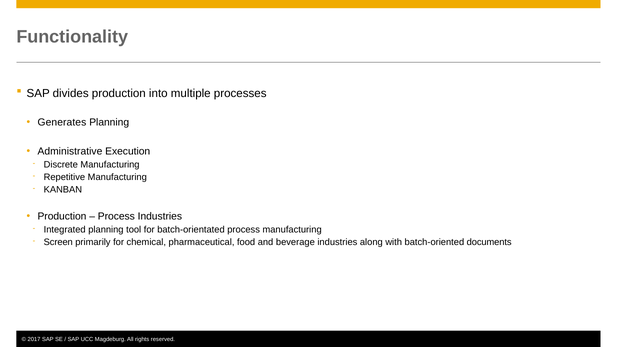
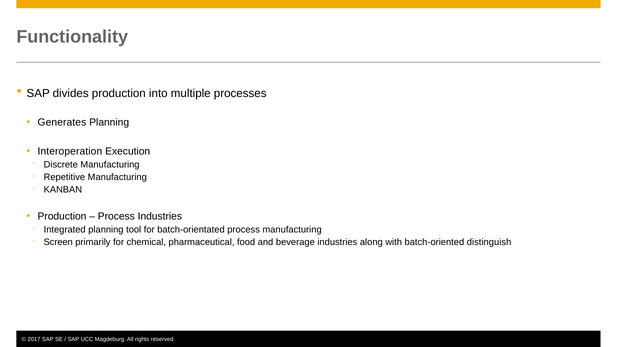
Administrative: Administrative -> Interoperation
documents: documents -> distinguish
